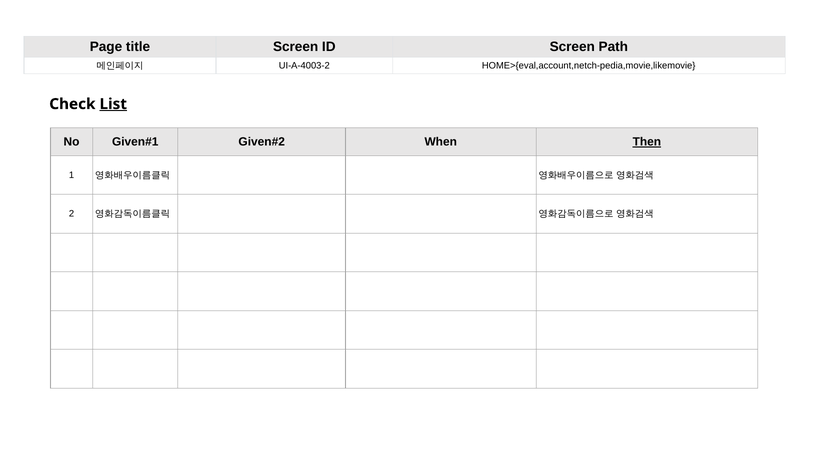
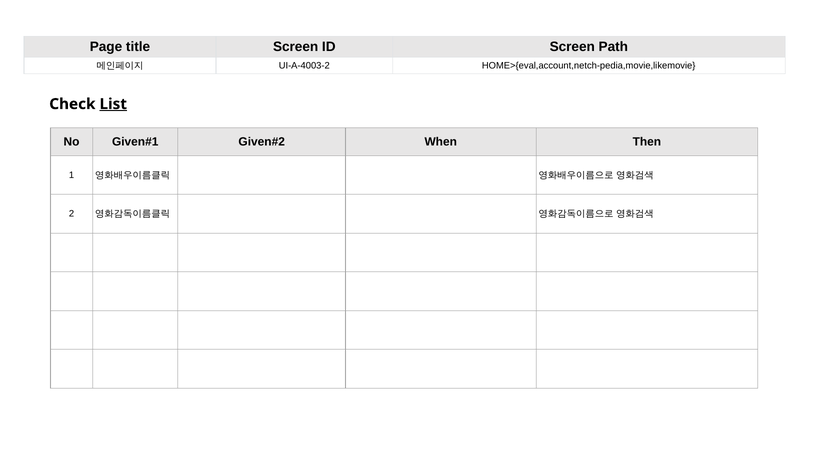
Then underline: present -> none
